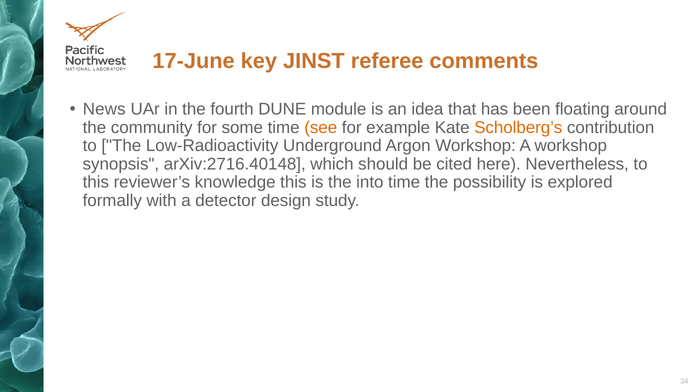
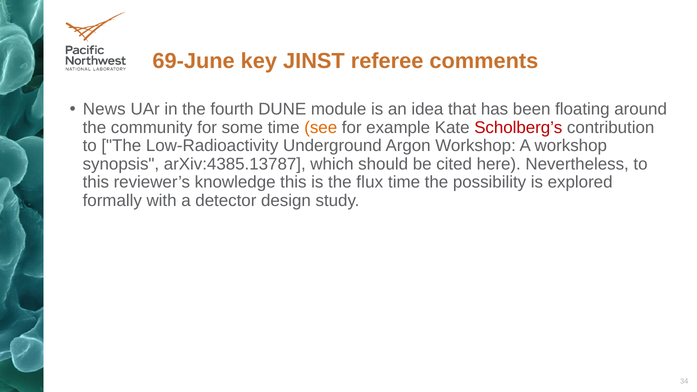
17-June: 17-June -> 69-June
Scholberg’s colour: orange -> red
arXiv:2716.40148: arXiv:2716.40148 -> arXiv:4385.13787
into: into -> flux
